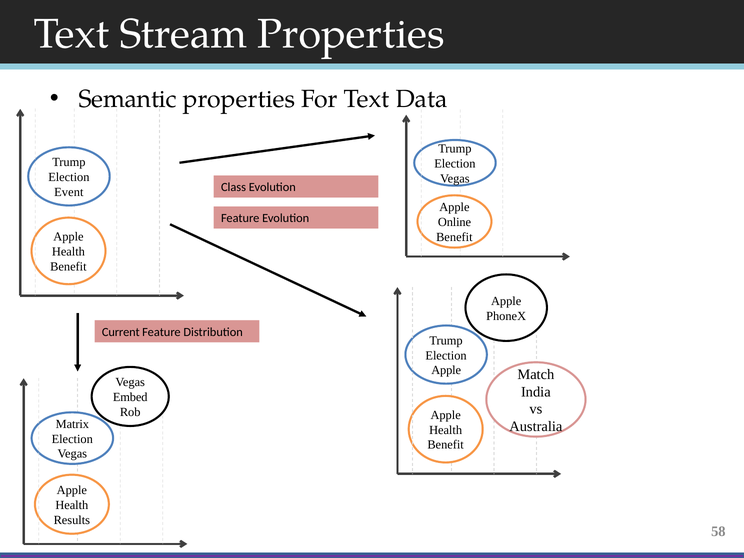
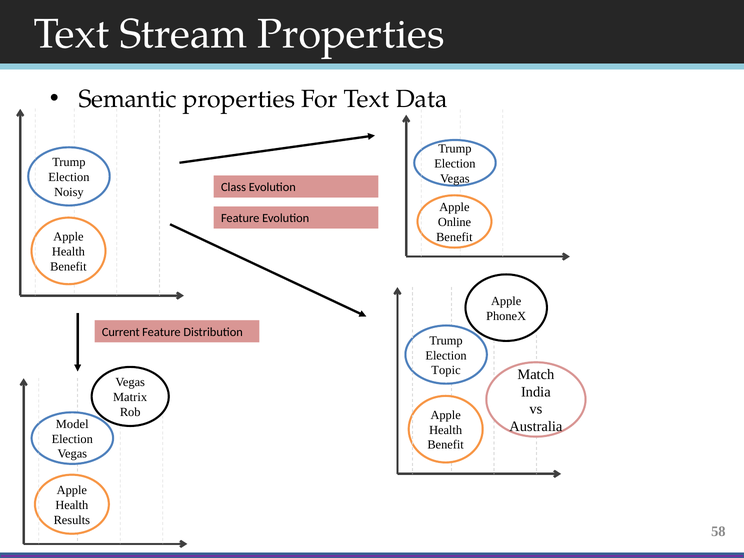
Event: Event -> Noisy
Apple at (446, 370): Apple -> Topic
Embed: Embed -> Matrix
Matrix: Matrix -> Model
